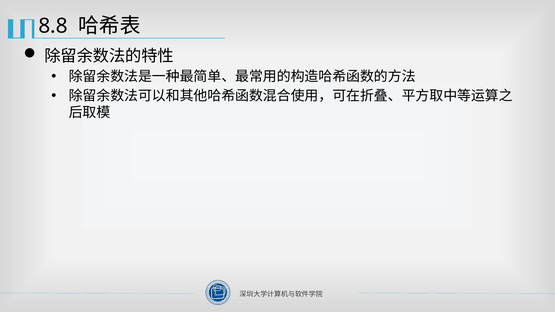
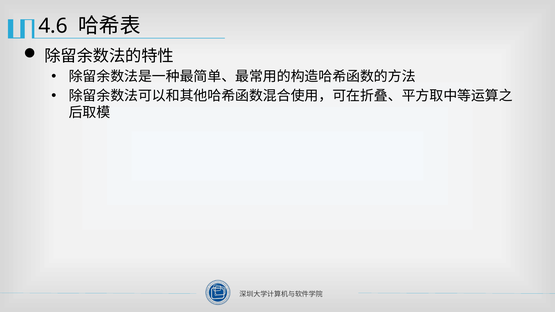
8.8: 8.8 -> 4.6
